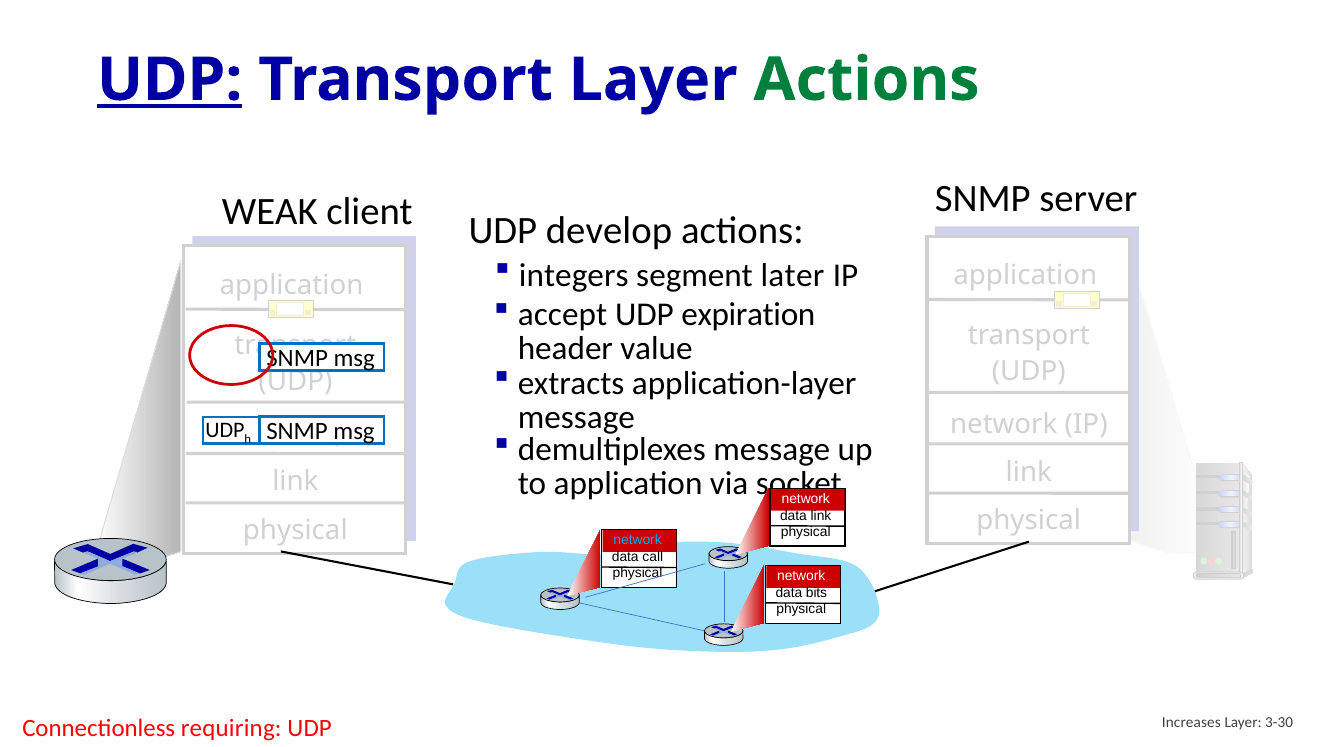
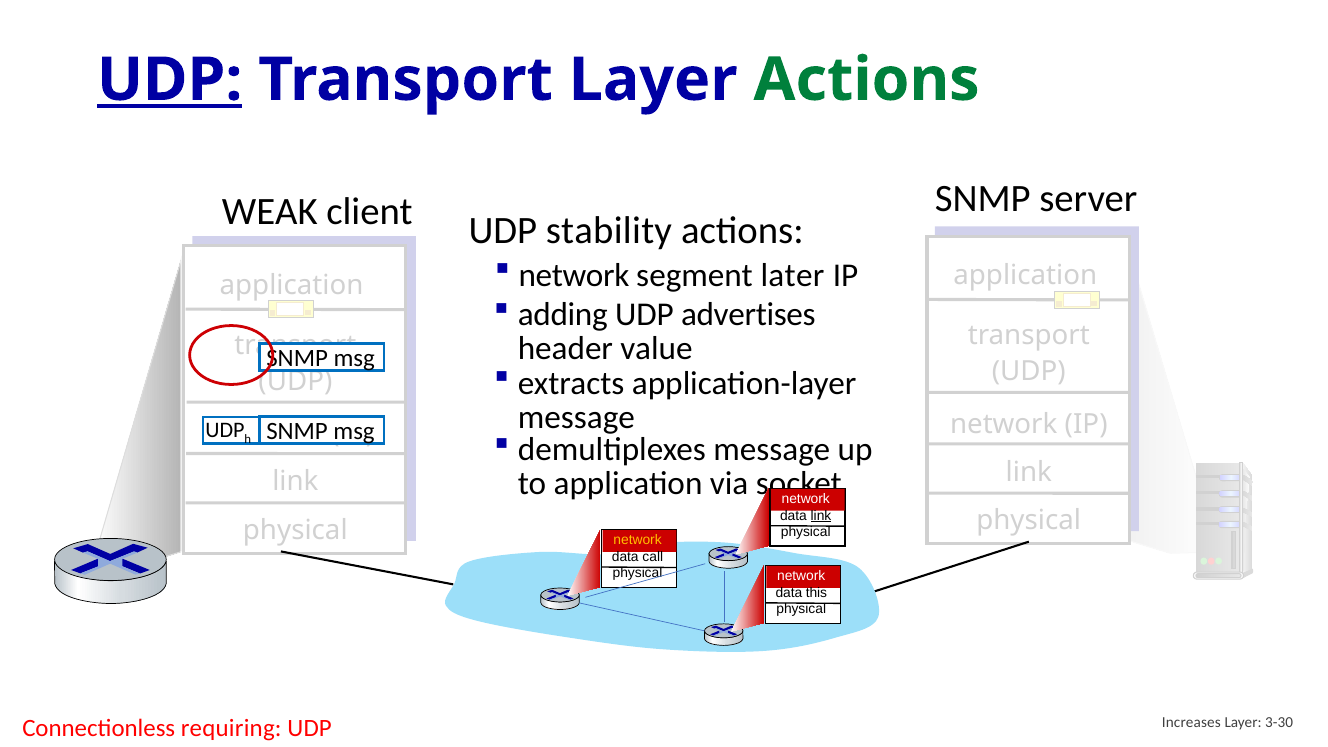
develop: develop -> stability
integers at (574, 275): integers -> network
accept: accept -> adding
expiration: expiration -> advertises
link at (821, 515) underline: none -> present
network at (638, 540) colour: light blue -> yellow
bits: bits -> this
